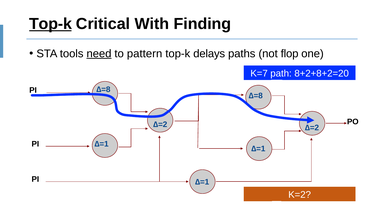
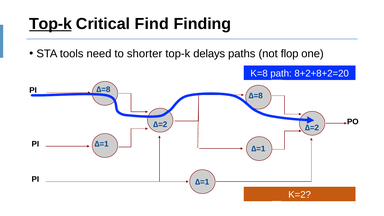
With: With -> Find
need underline: present -> none
pattern: pattern -> shorter
K=7: K=7 -> K=8
